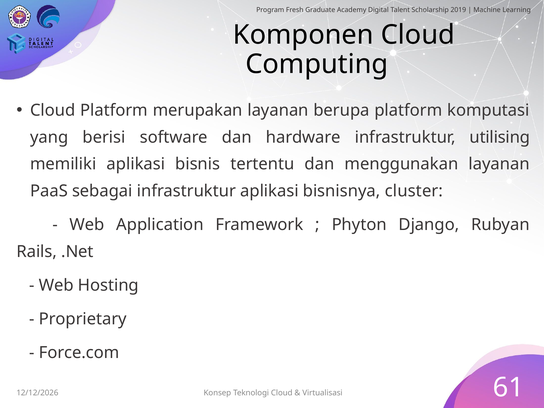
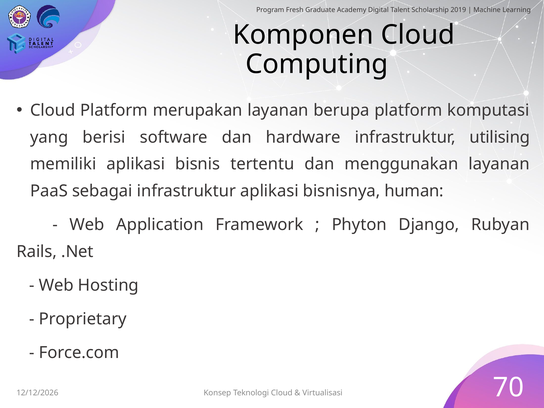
cluster: cluster -> human
61: 61 -> 70
